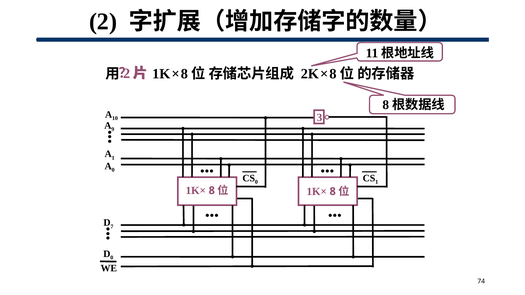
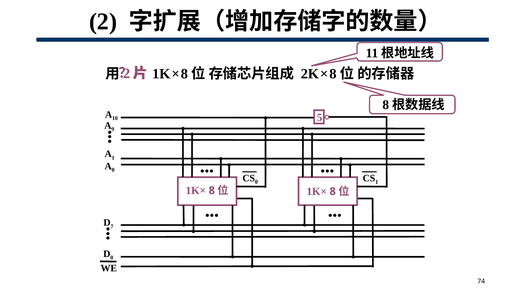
3: 3 -> 5
